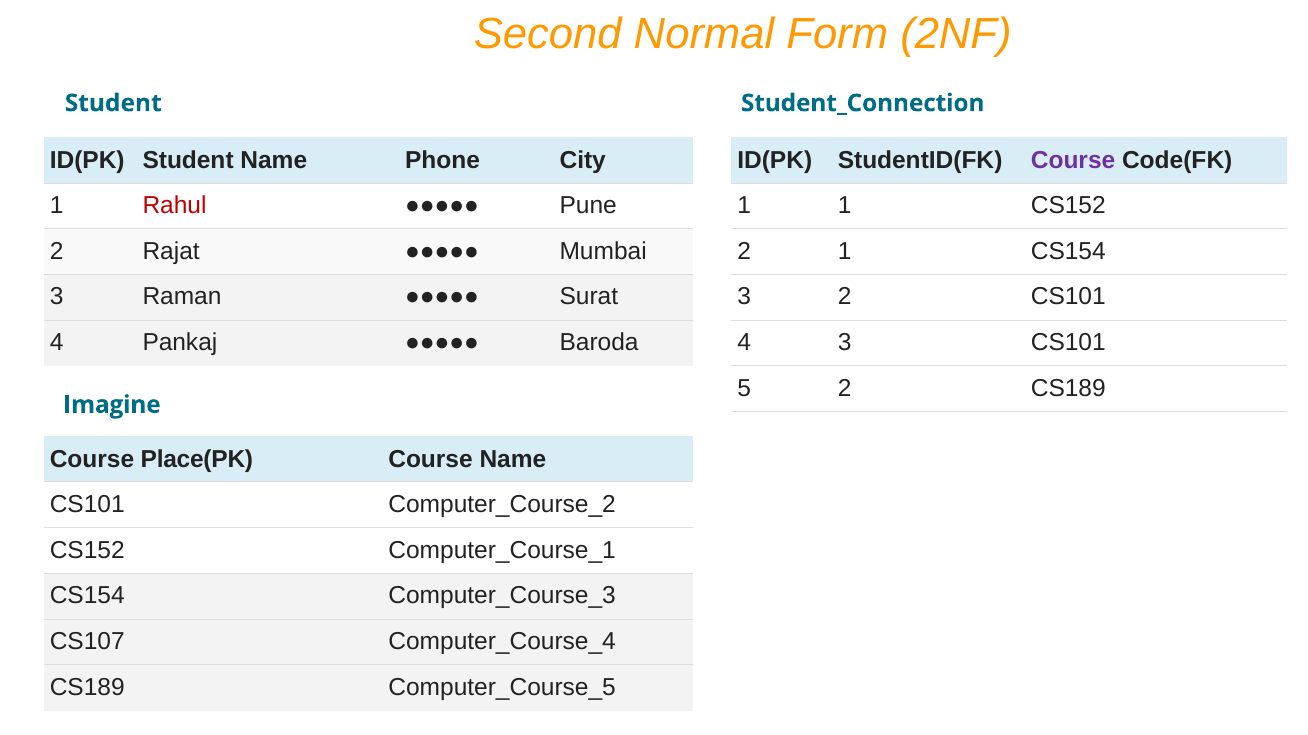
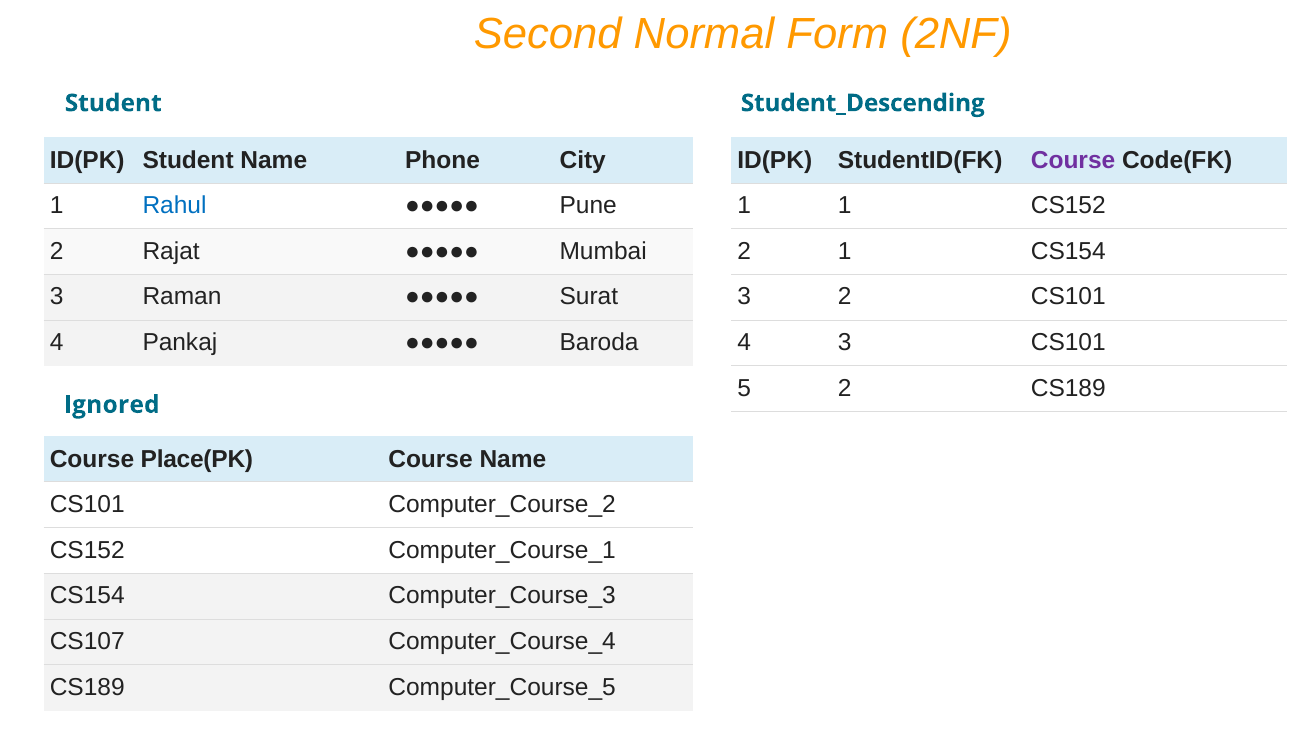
Student_Connection: Student_Connection -> Student_Descending
Rahul colour: red -> blue
Imagine: Imagine -> Ignored
